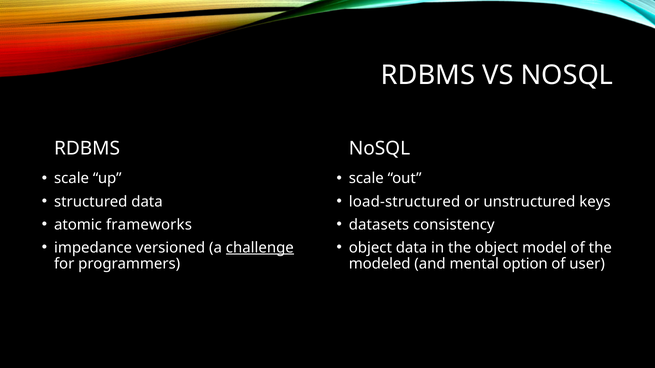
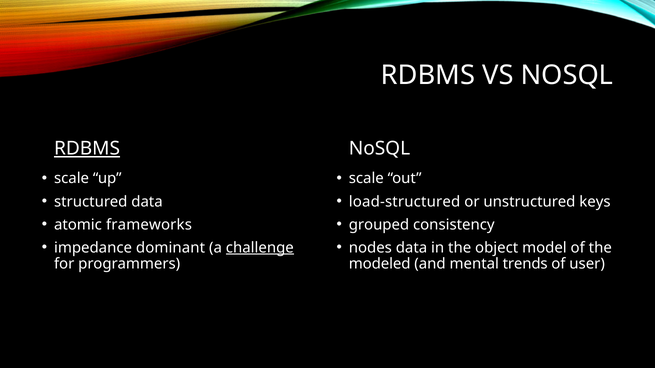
RDBMS at (87, 149) underline: none -> present
datasets: datasets -> grouped
versioned: versioned -> dominant
object at (370, 248): object -> nodes
option: option -> trends
